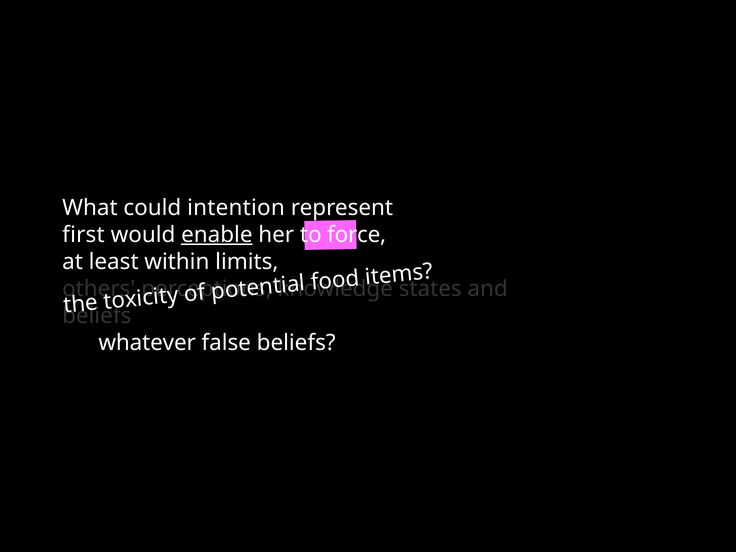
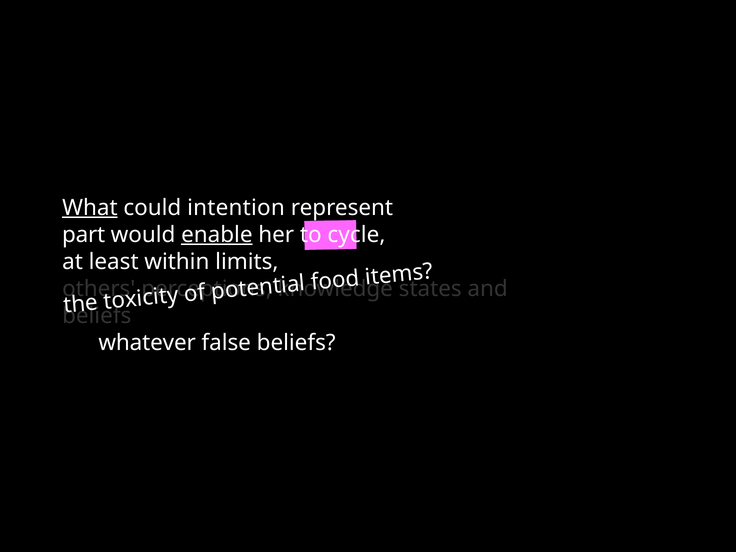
What underline: none -> present
first: first -> part
force: force -> cycle
